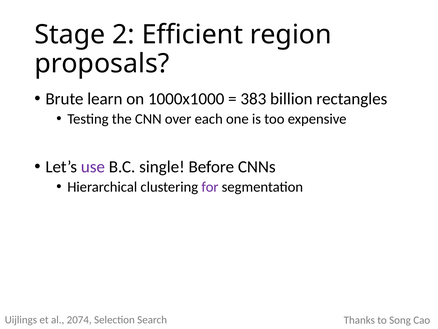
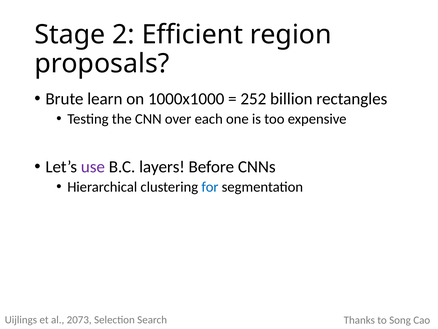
383: 383 -> 252
single: single -> layers
for colour: purple -> blue
2074: 2074 -> 2073
